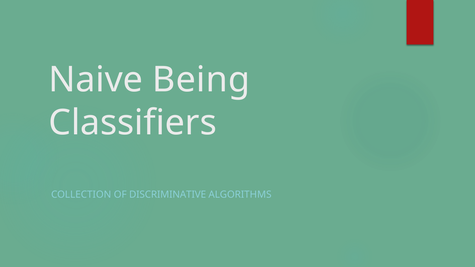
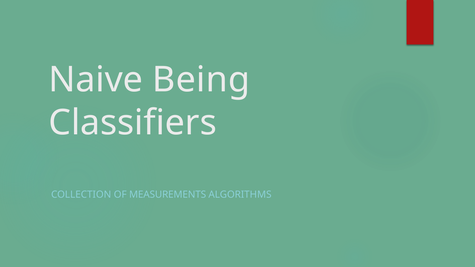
DISCRIMINATIVE: DISCRIMINATIVE -> MEASUREMENTS
